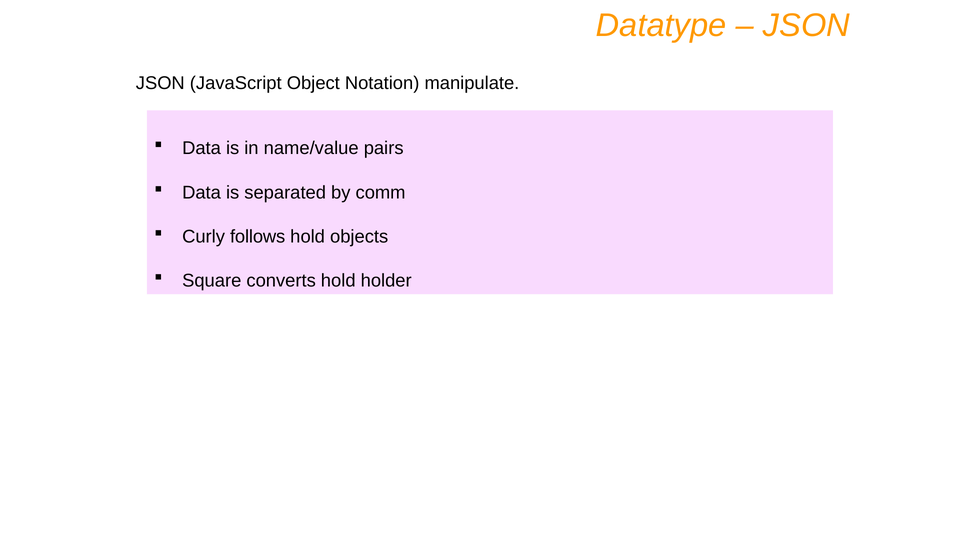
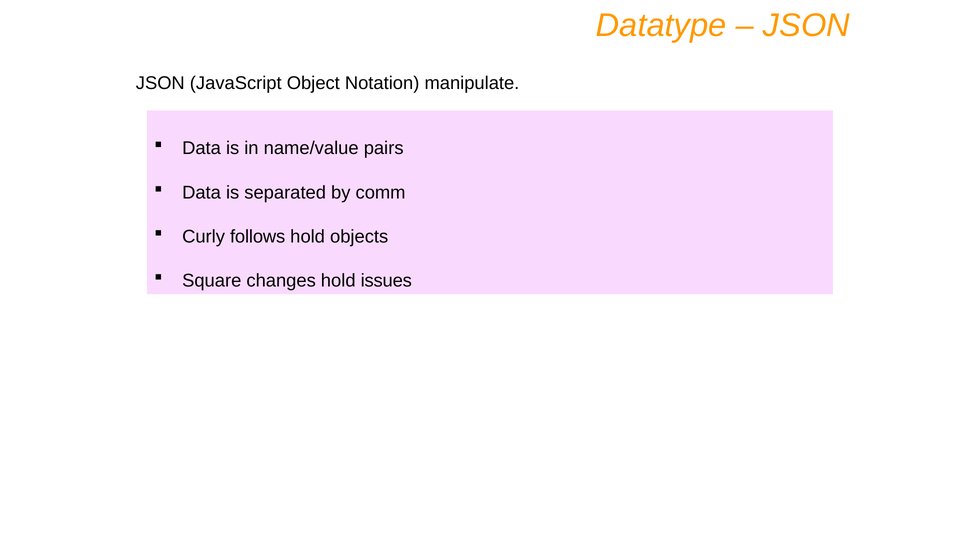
converts: converts -> changes
holder: holder -> issues
